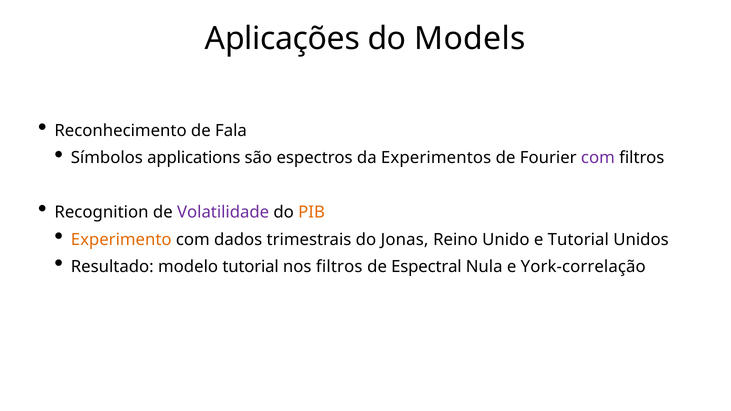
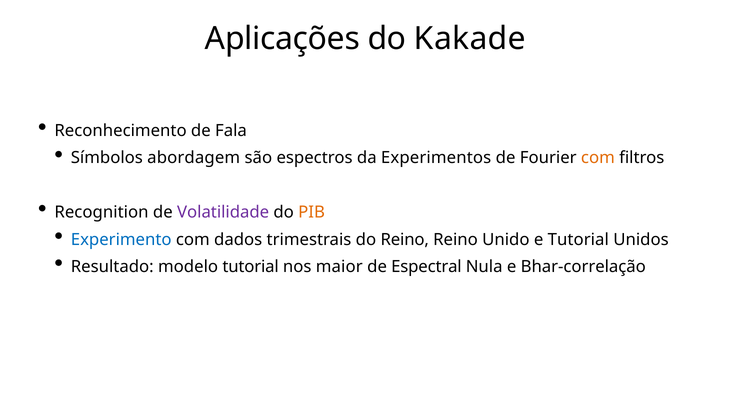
Models: Models -> Kakade
applications: applications -> abordagem
com at (598, 158) colour: purple -> orange
Experimento colour: orange -> blue
do Jonas: Jonas -> Reino
nos filtros: filtros -> maior
York-correlação: York-correlação -> Bhar-correlação
